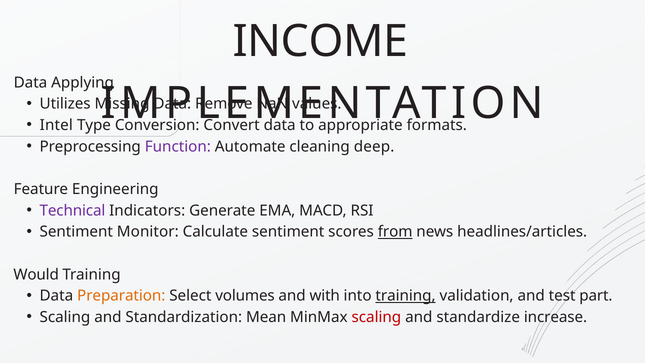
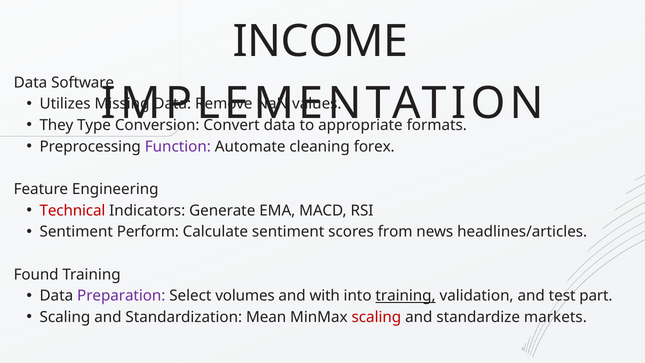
Applying: Applying -> Software
Intel: Intel -> They
deep: deep -> forex
Technical colour: purple -> red
Monitor: Monitor -> Perform
from underline: present -> none
Would: Would -> Found
Preparation colour: orange -> purple
increase: increase -> markets
